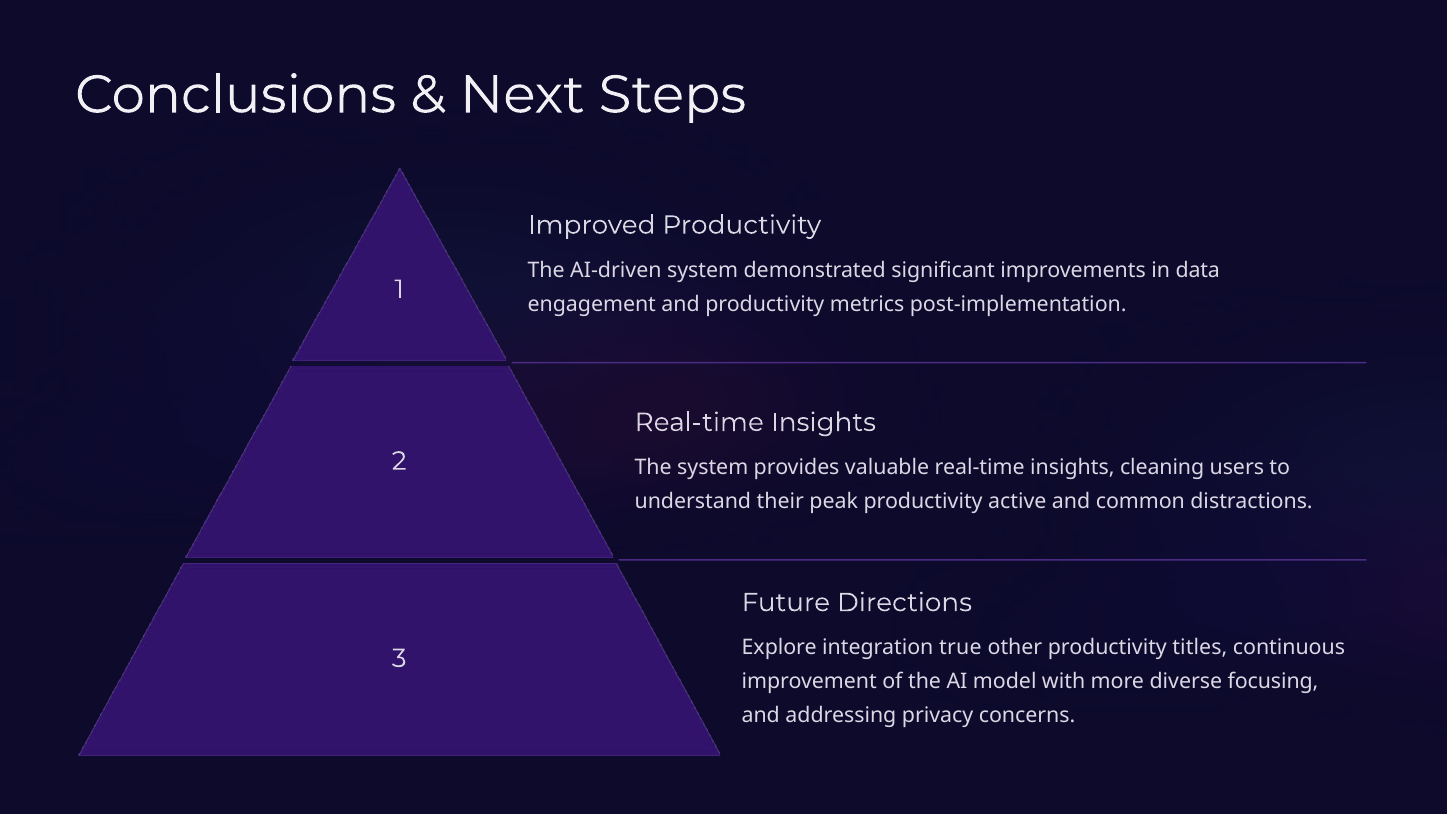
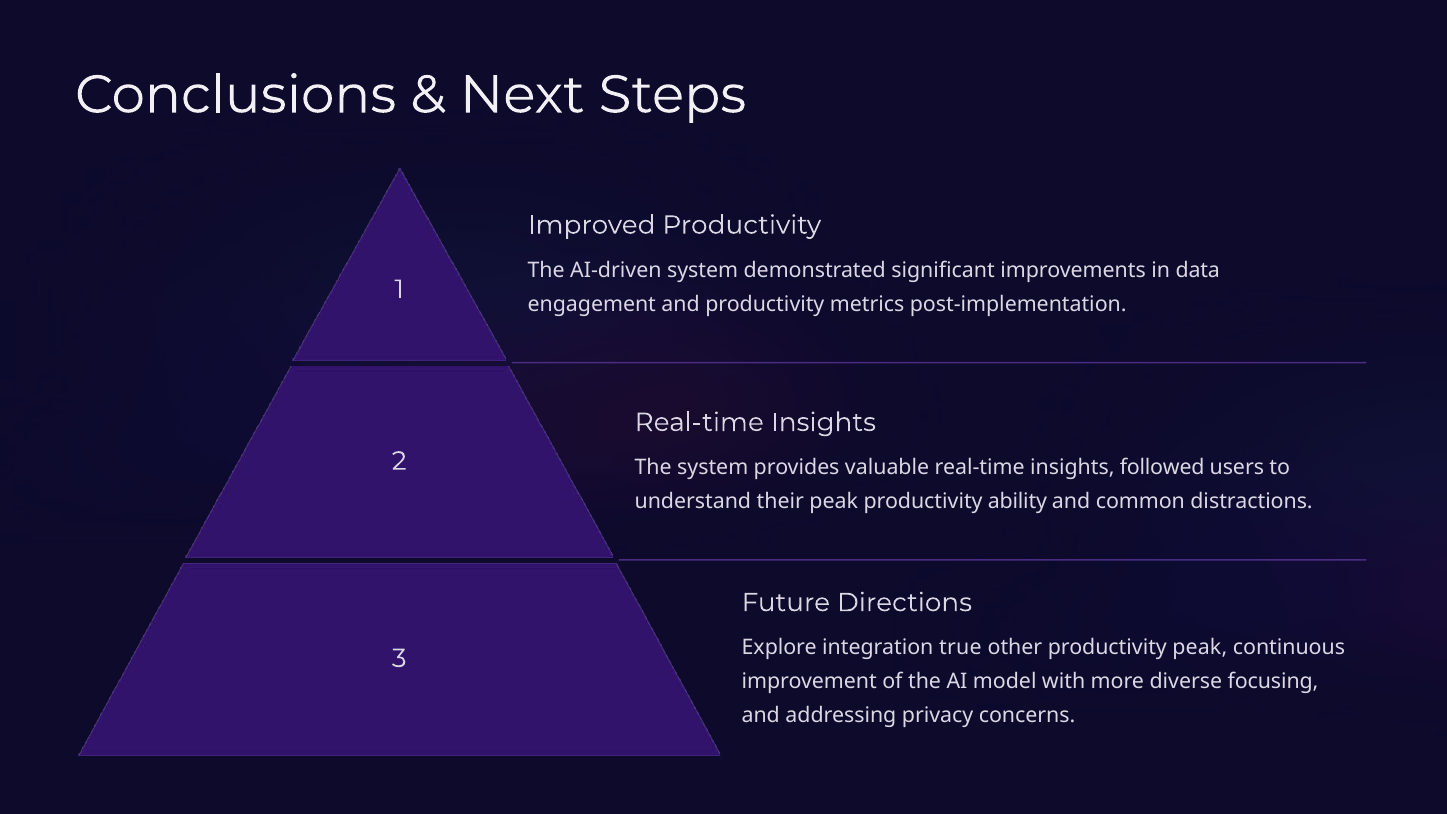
cleaning: cleaning -> followed
active: active -> ability
productivity titles: titles -> peak
